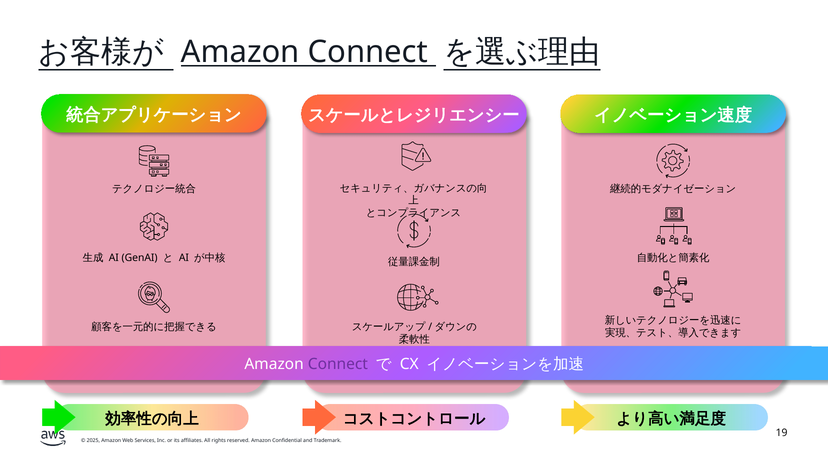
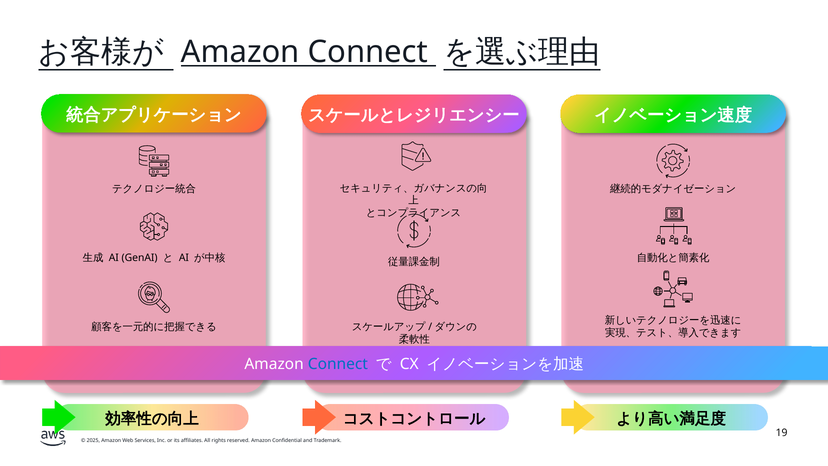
Connect at (338, 364) colour: purple -> blue
